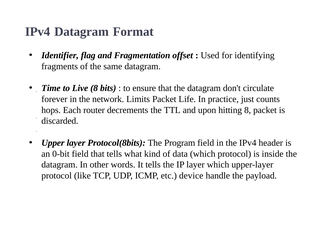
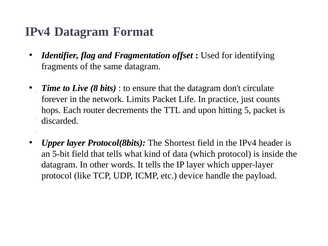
hitting 8: 8 -> 5
Program: Program -> Shortest
0-bit: 0-bit -> 5-bit
